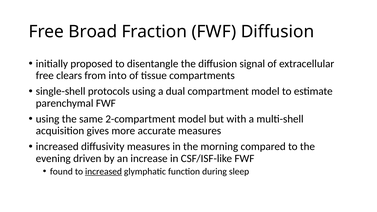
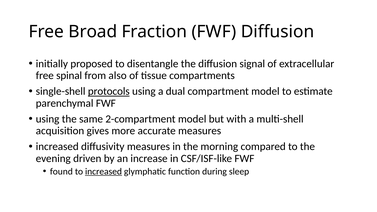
clears: clears -> spinal
into: into -> also
protocols underline: none -> present
